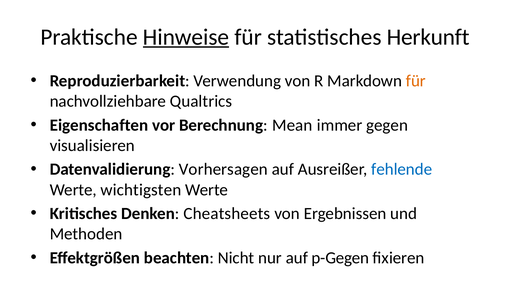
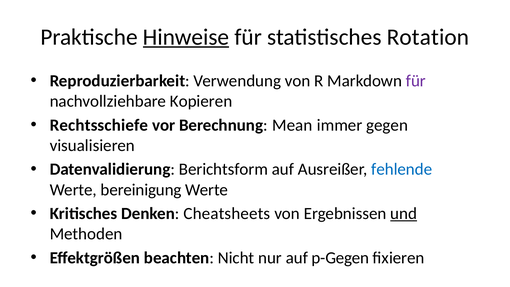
Herkunft: Herkunft -> Rotation
für at (416, 81) colour: orange -> purple
Qualtrics: Qualtrics -> Kopieren
Eigenschaften: Eigenschaften -> Rechtsschiefe
Vorhersagen: Vorhersagen -> Berichtsform
wichtigsten: wichtigsten -> bereinigung
und underline: none -> present
